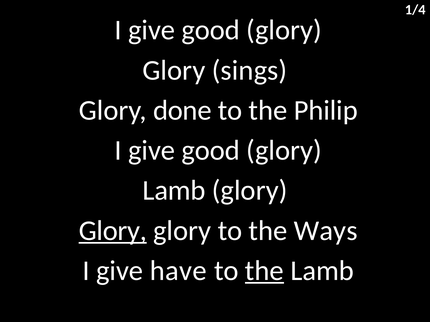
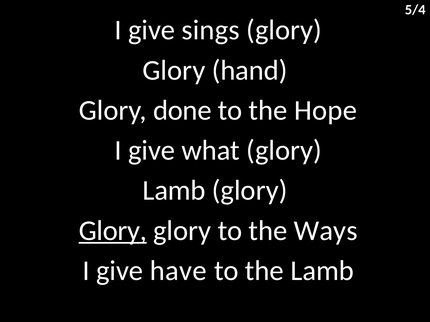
1/4: 1/4 -> 5/4
good at (211, 30): good -> sings
sings: sings -> hand
Philip: Philip -> Hope
good at (211, 151): good -> what
the at (264, 271) underline: present -> none
